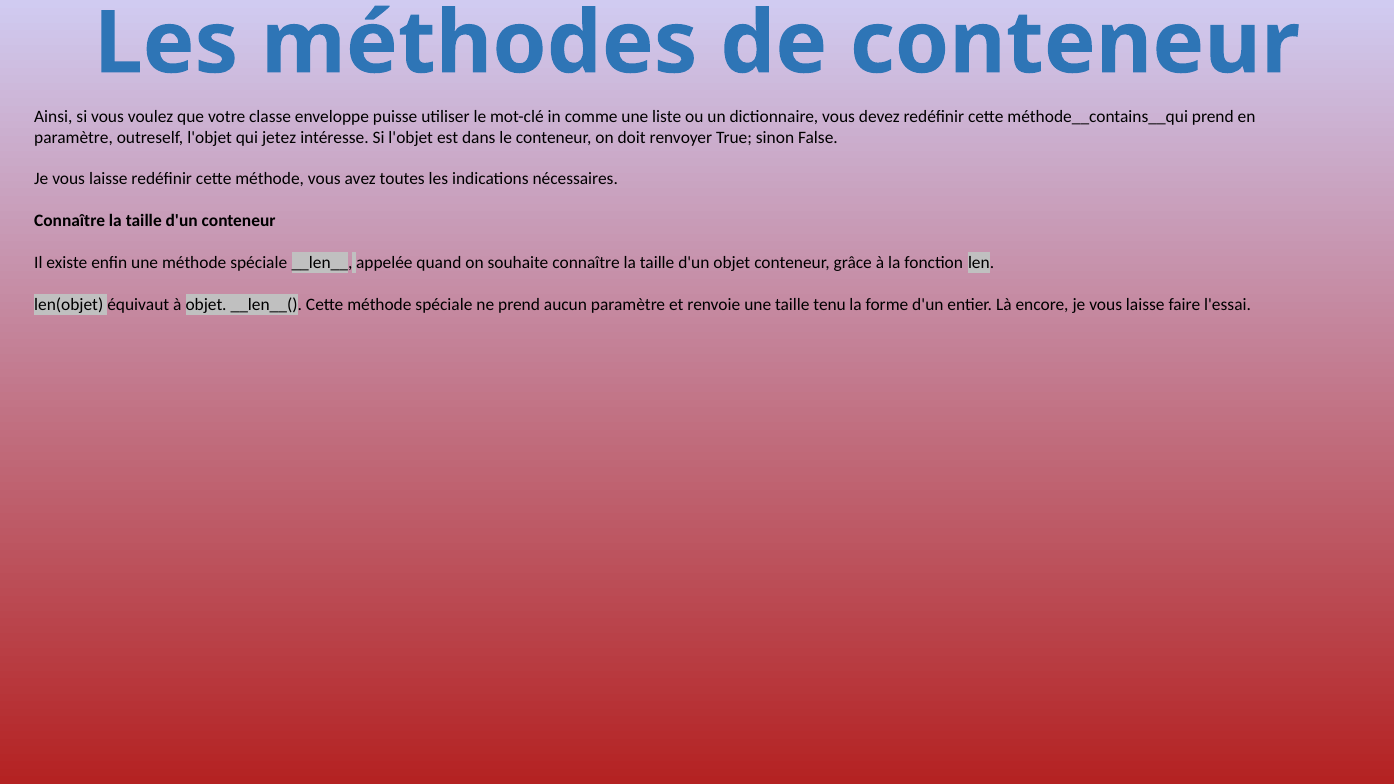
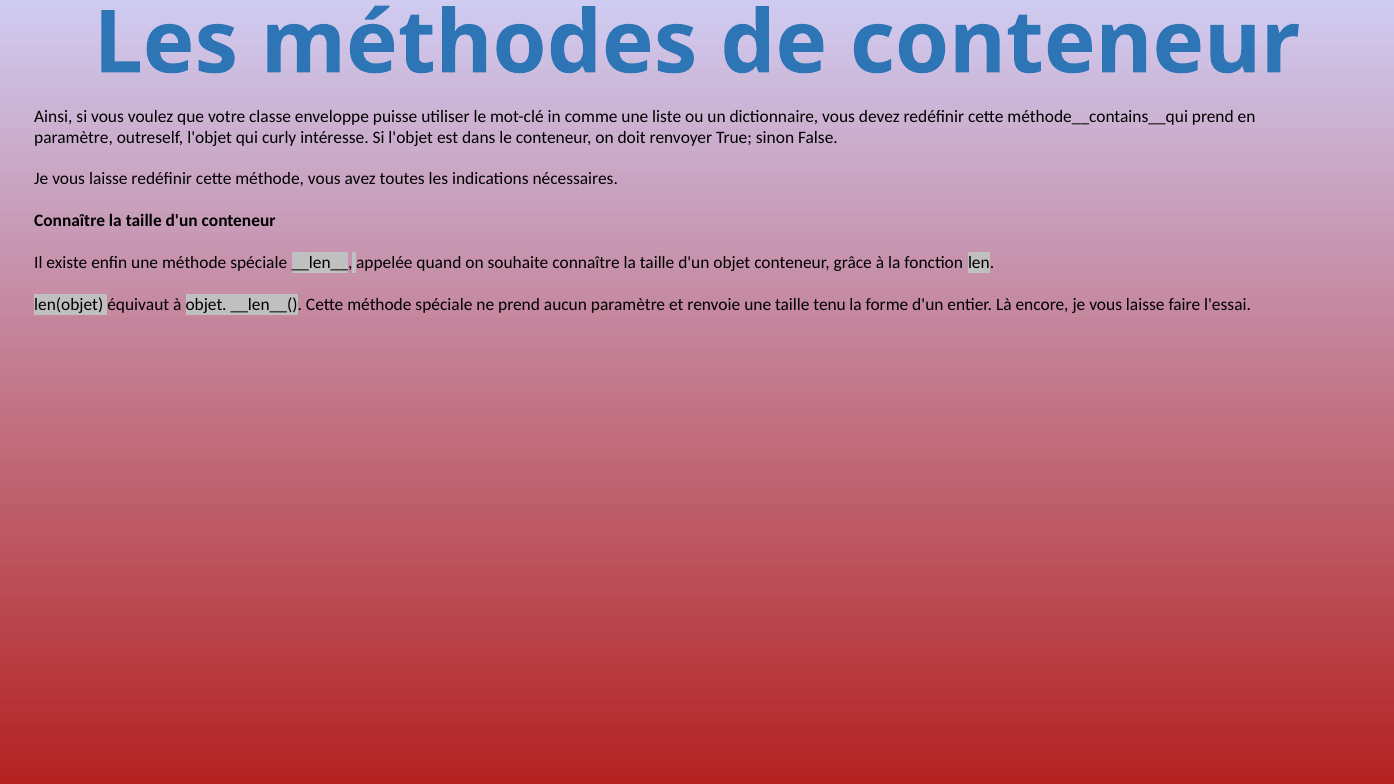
jetez: jetez -> curly
